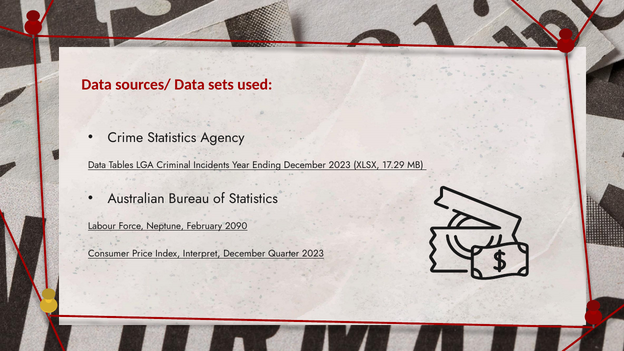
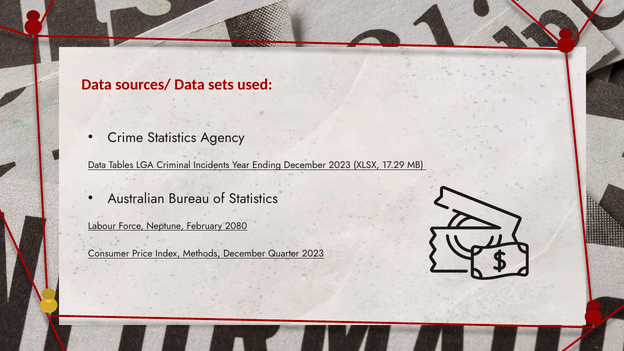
2090: 2090 -> 2080
Interpret: Interpret -> Methods
